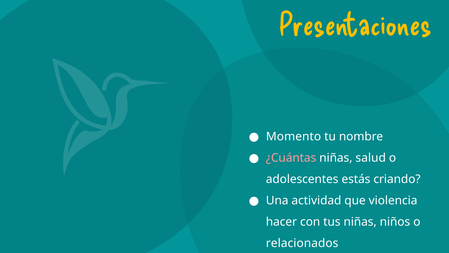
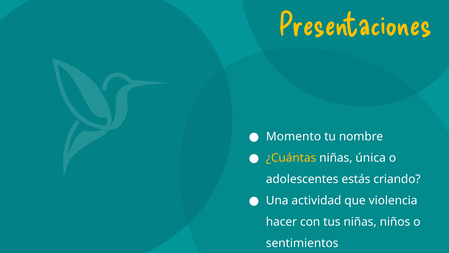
¿Cuántas colour: pink -> yellow
salud: salud -> única
relacionados: relacionados -> sentimientos
